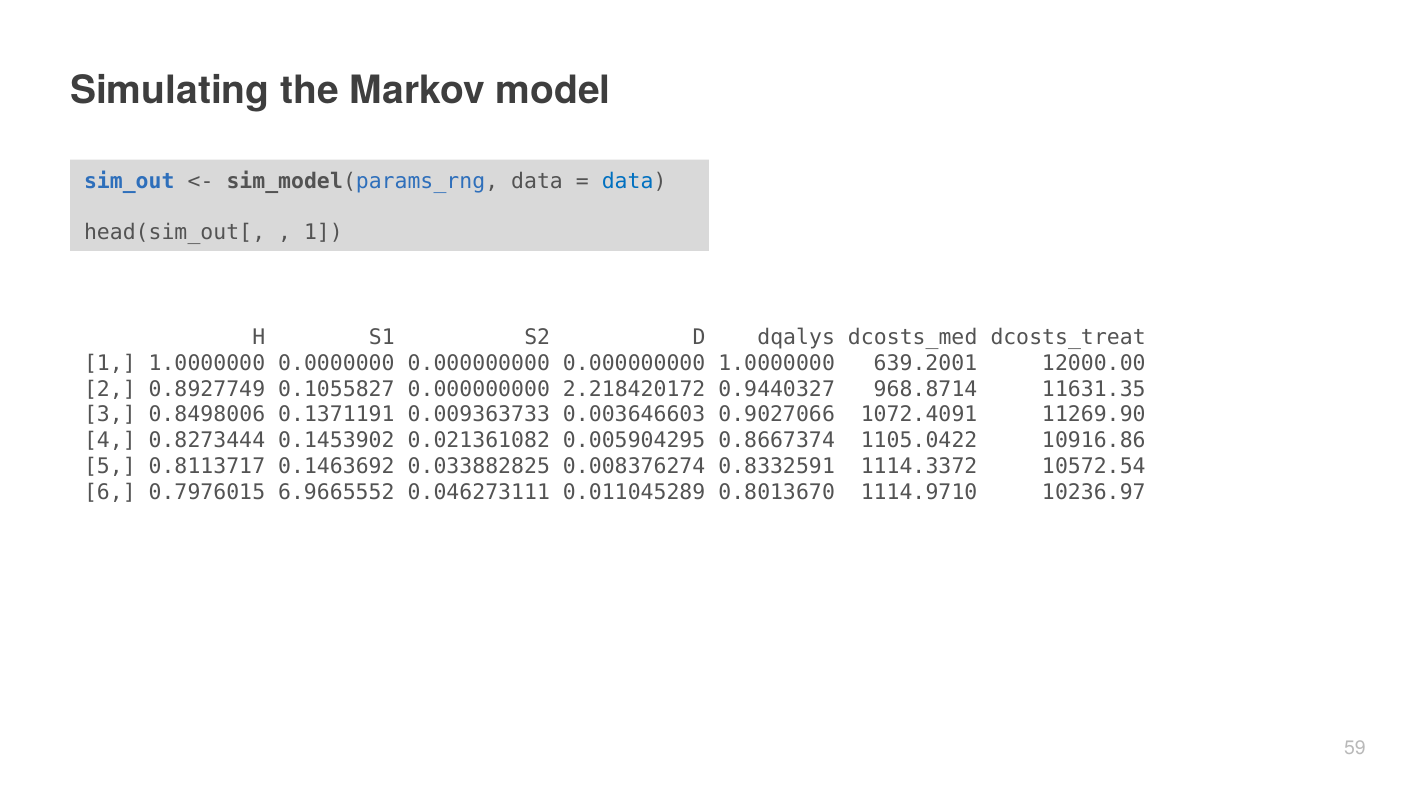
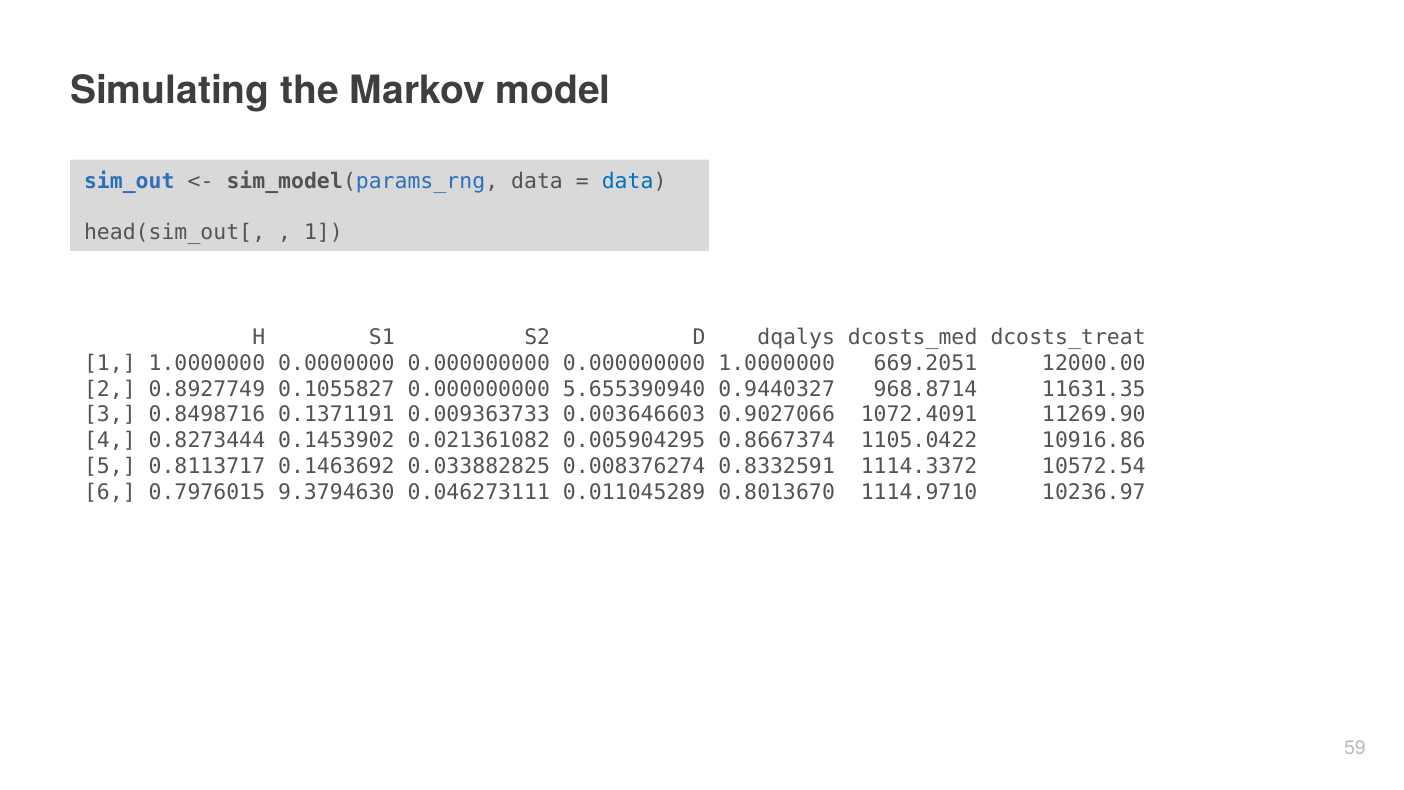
639.2001: 639.2001 -> 669.2051
2.218420172: 2.218420172 -> 5.655390940
0.8498006: 0.8498006 -> 0.8498716
6.9665552: 6.9665552 -> 9.3794630
